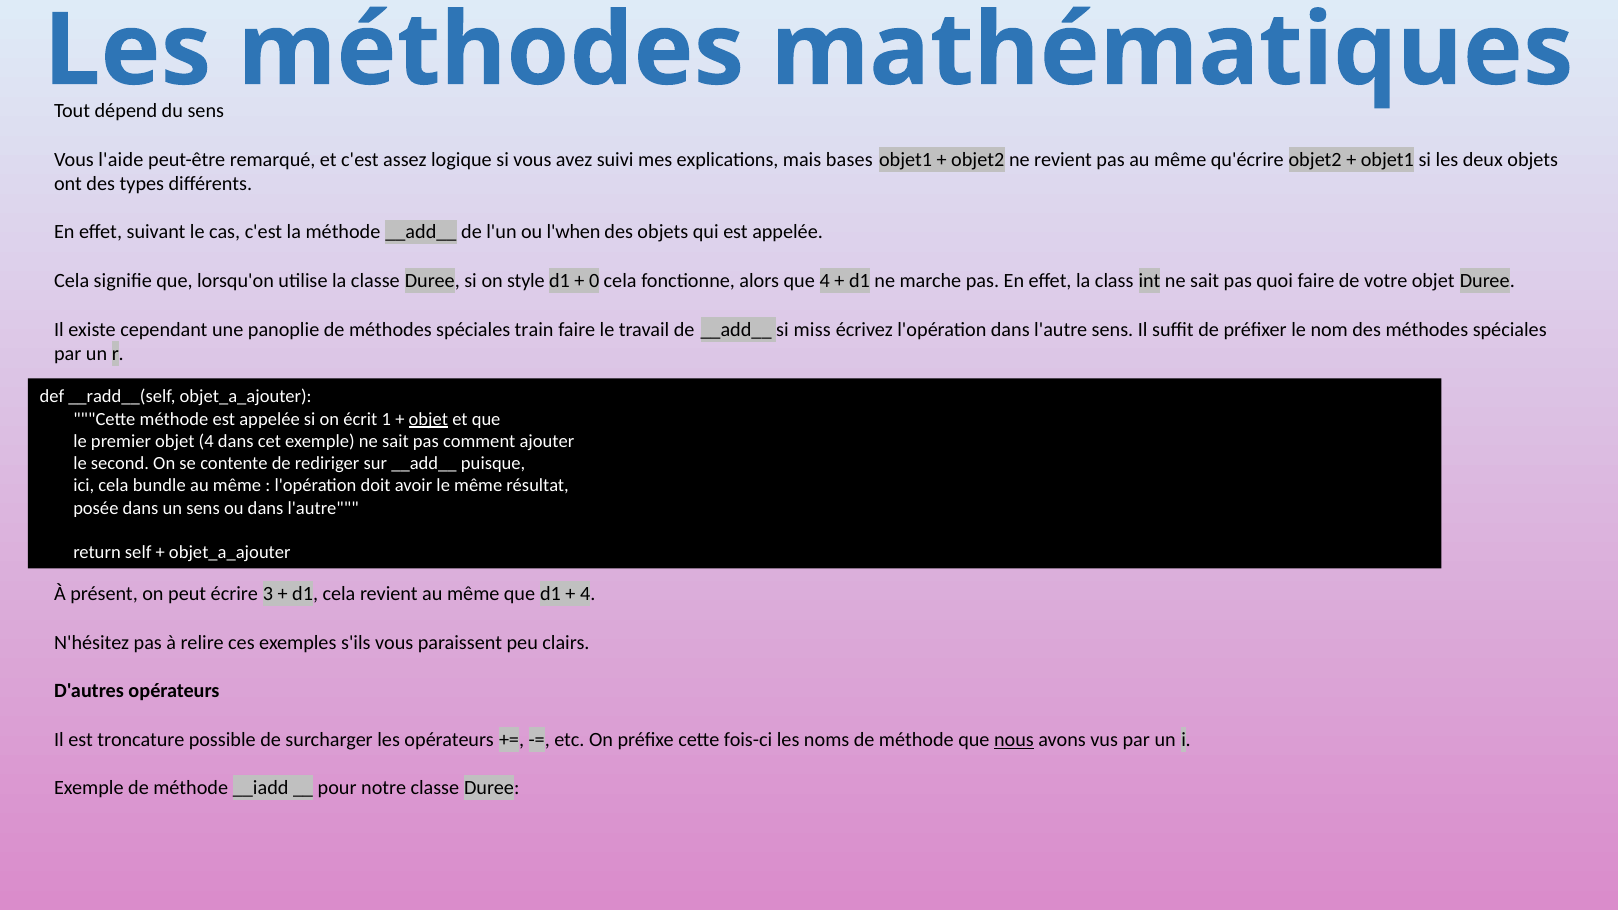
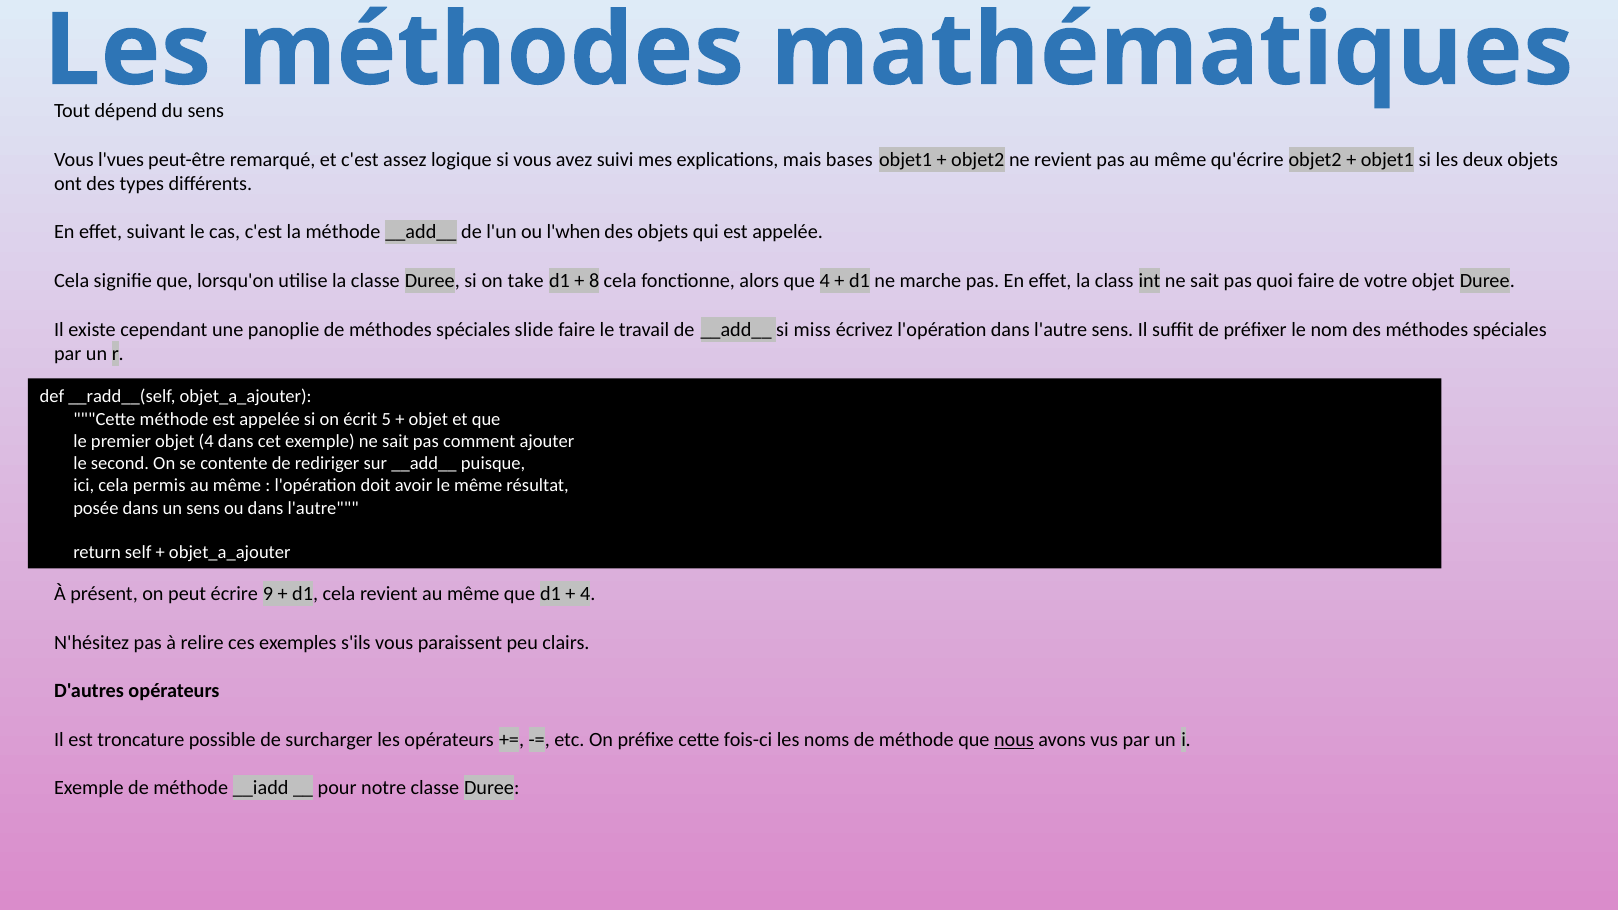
l'aide: l'aide -> l'vues
style: style -> take
0: 0 -> 8
train: train -> slide
1: 1 -> 5
objet at (428, 419) underline: present -> none
bundle: bundle -> permis
3: 3 -> 9
